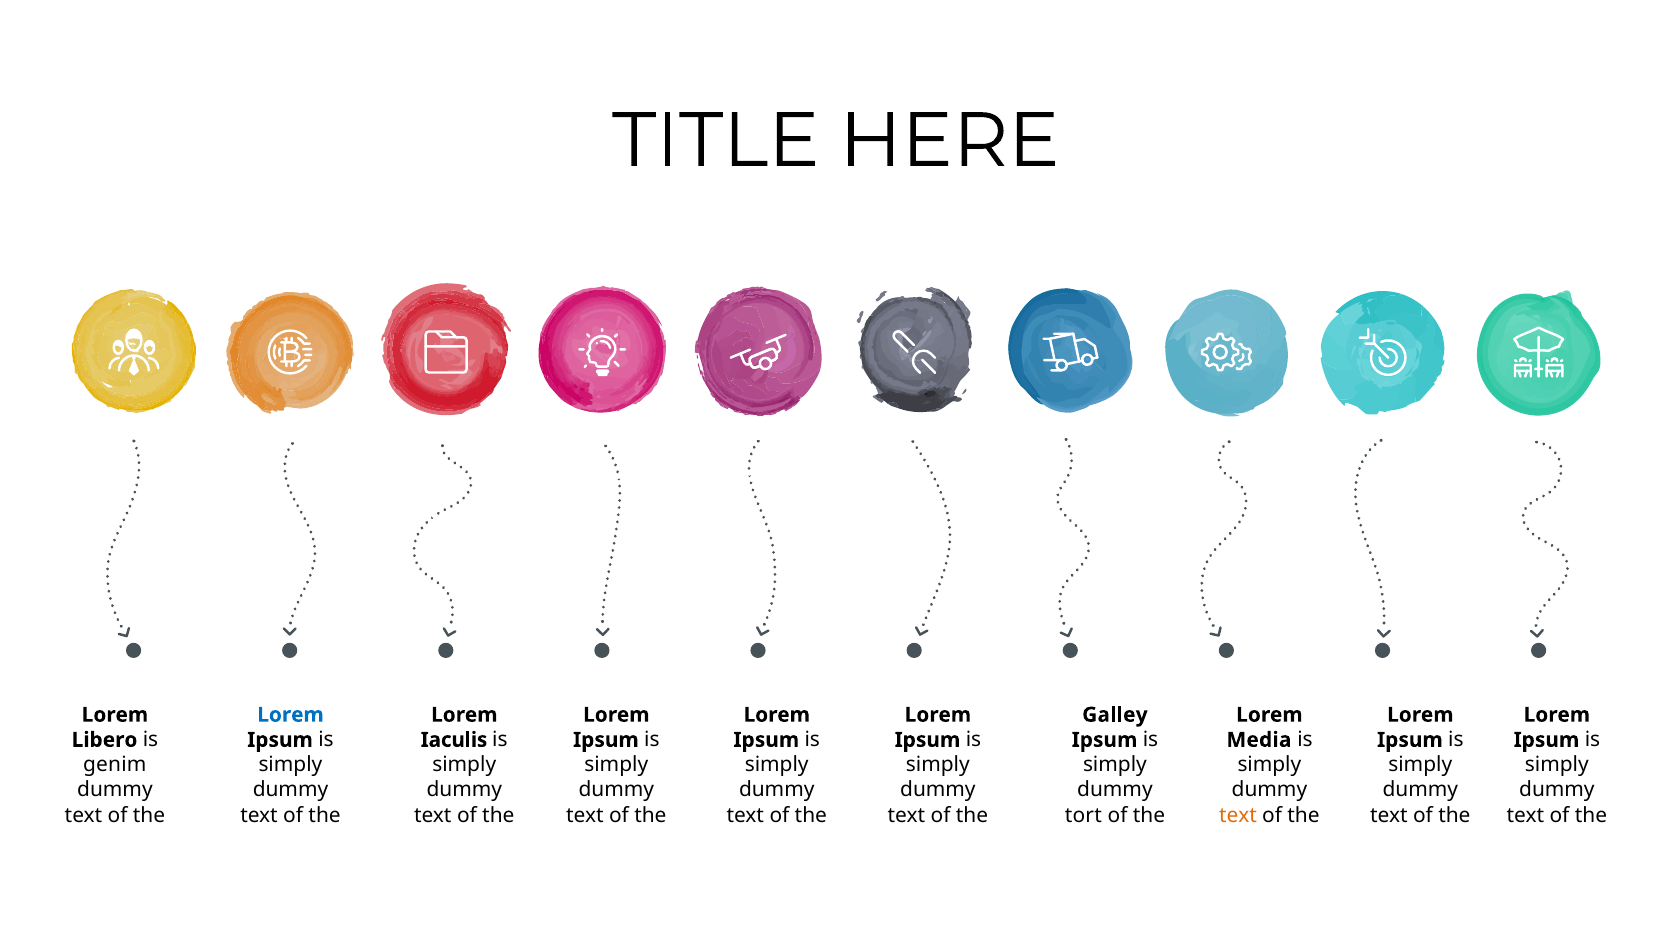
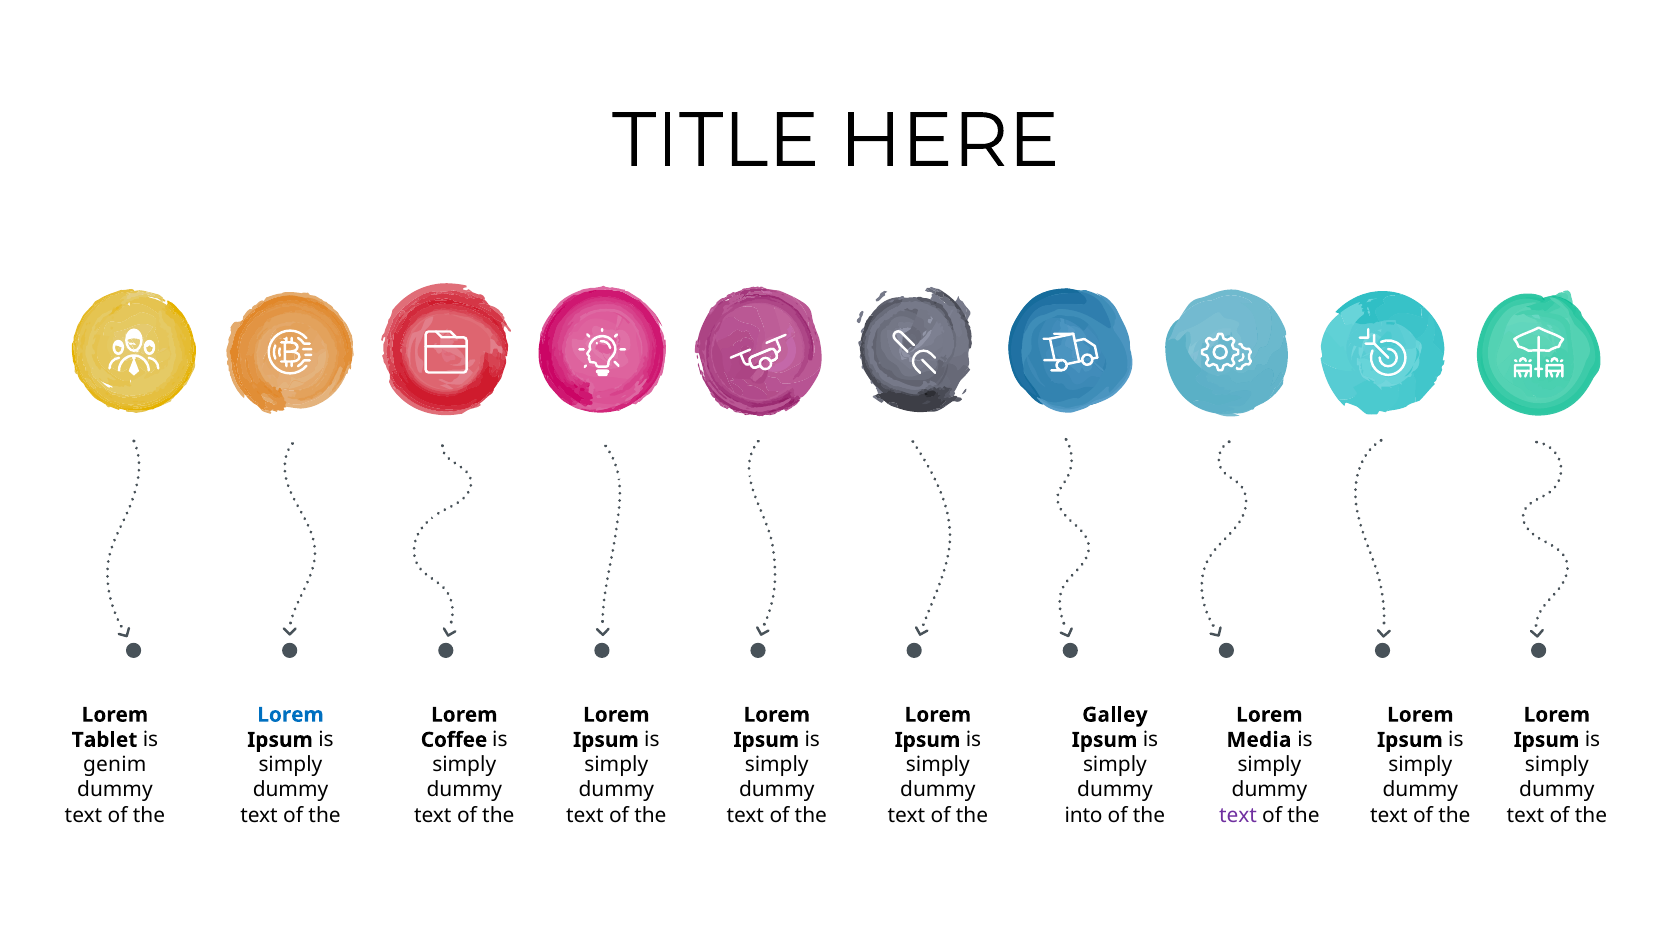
Libero: Libero -> Tablet
Iaculis: Iaculis -> Coffee
tort: tort -> into
text at (1238, 815) colour: orange -> purple
